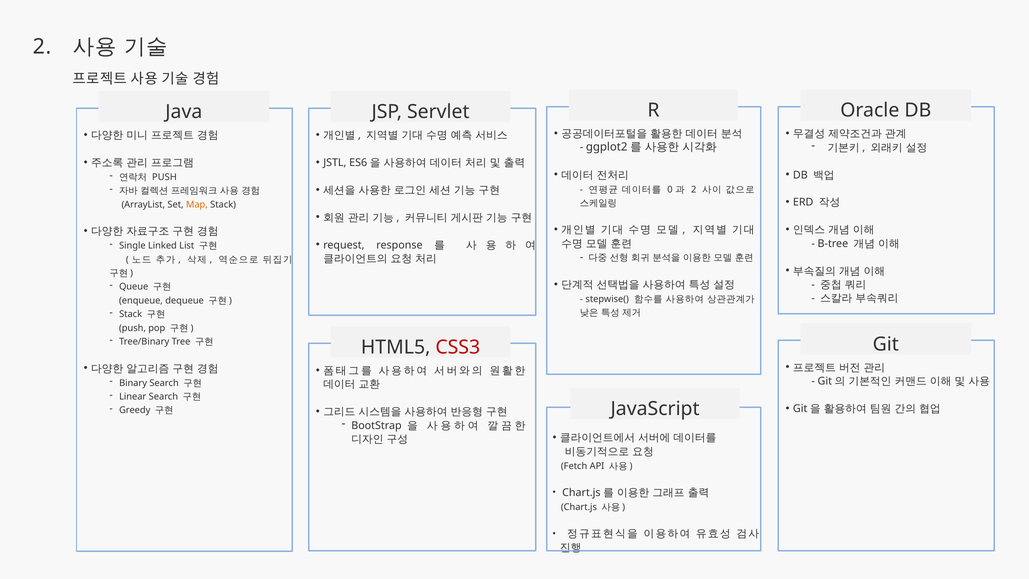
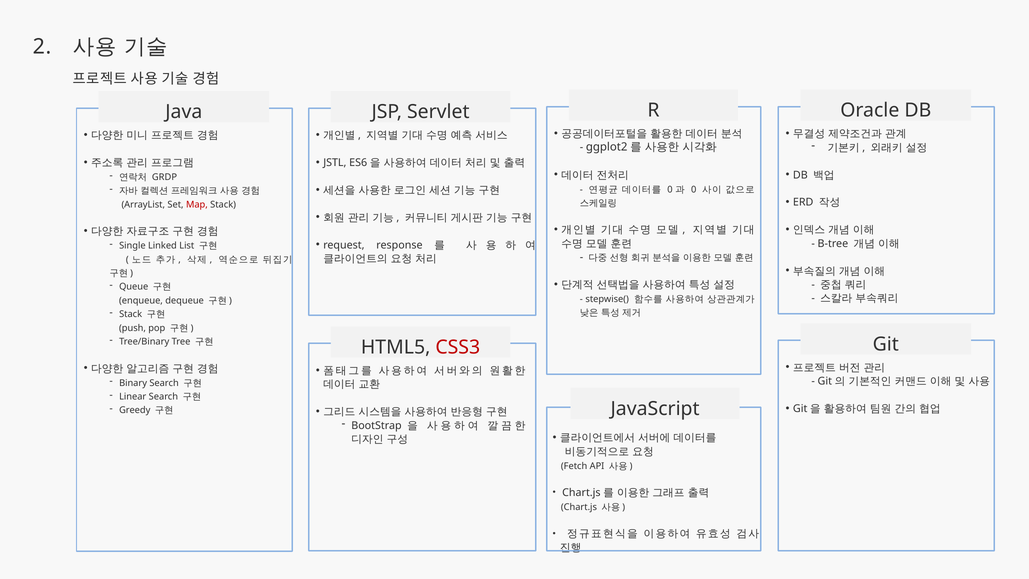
PUSH at (164, 177): PUSH -> GRDP
2 at (694, 189): 2 -> 0
Map colour: orange -> red
